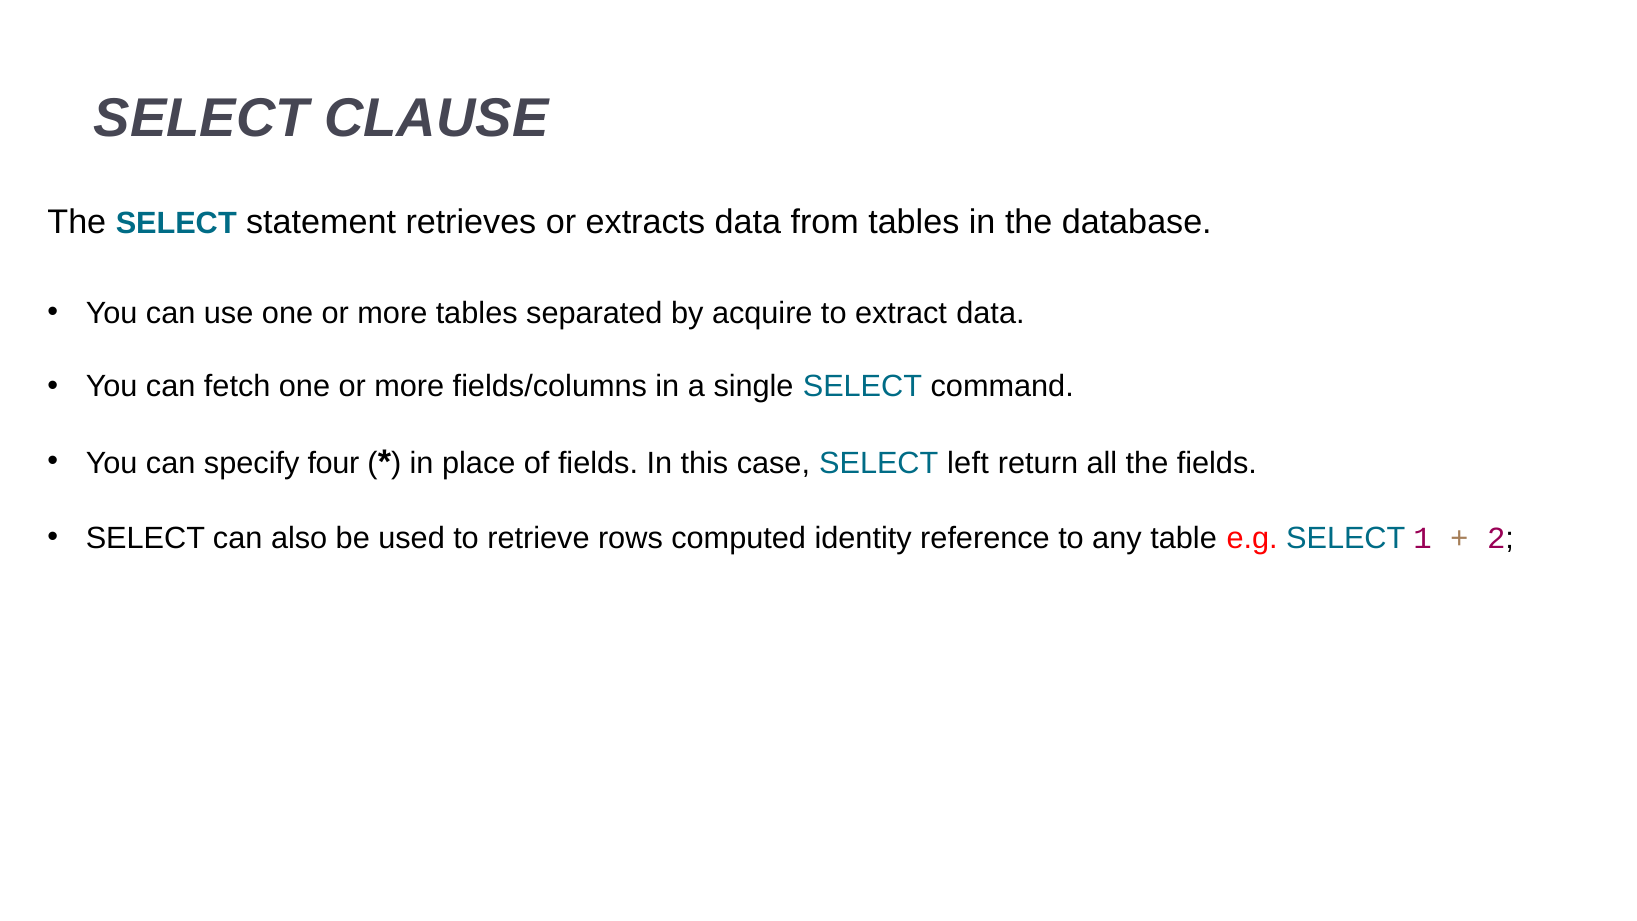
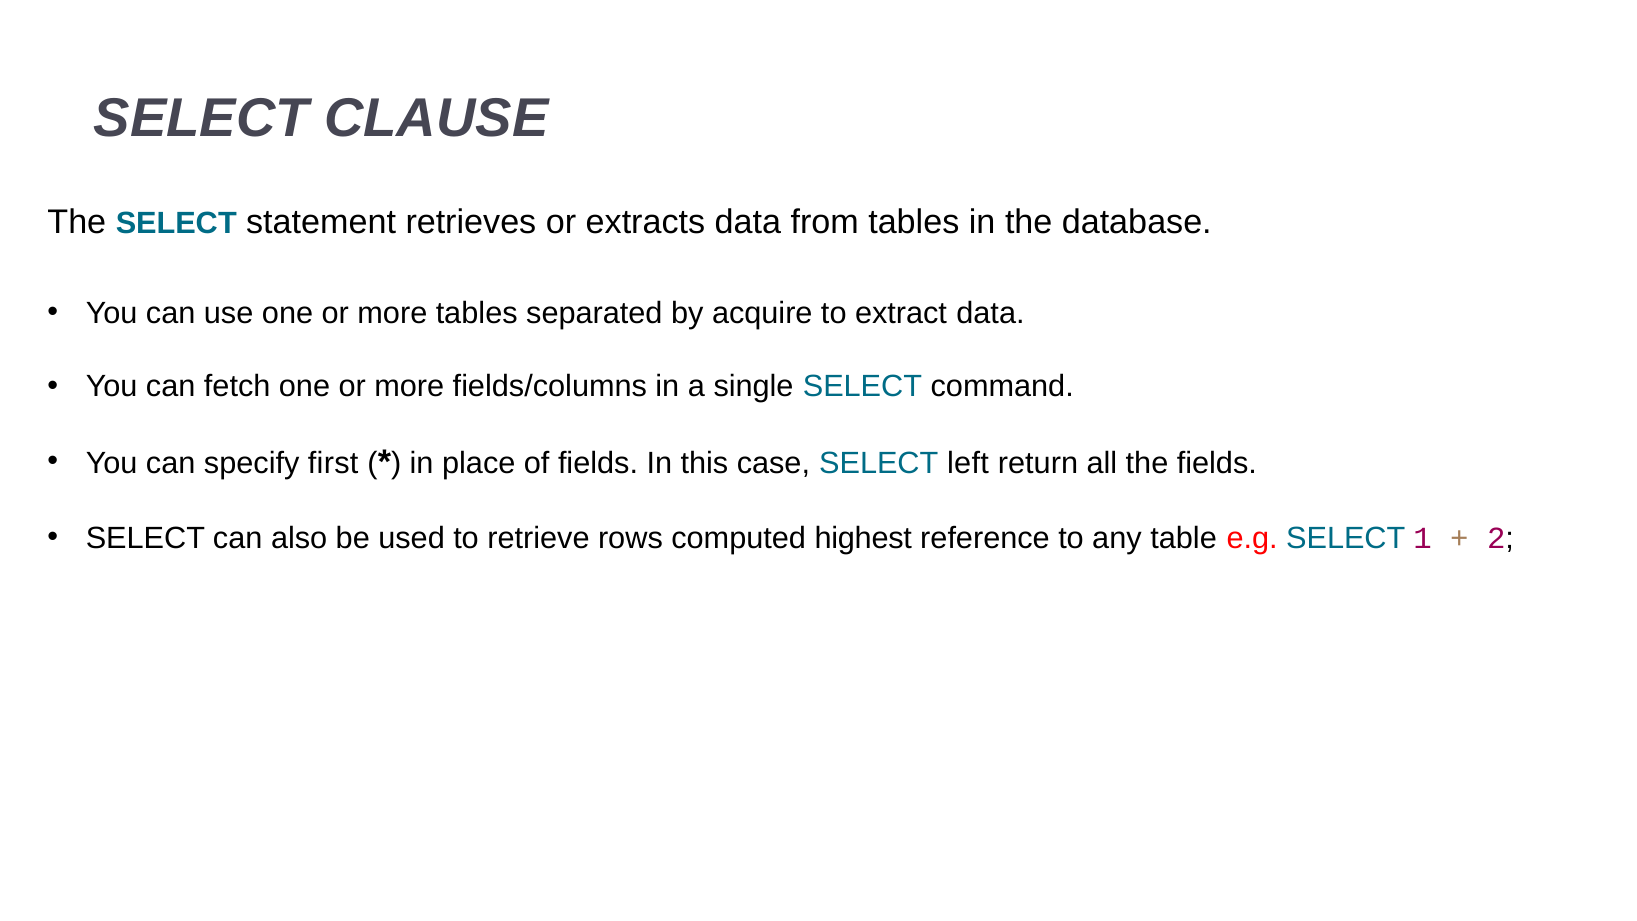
four: four -> first
identity: identity -> highest
